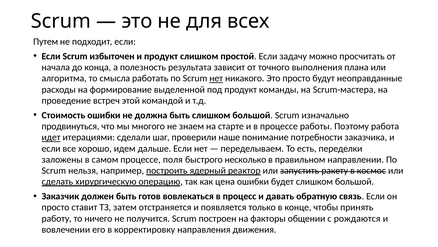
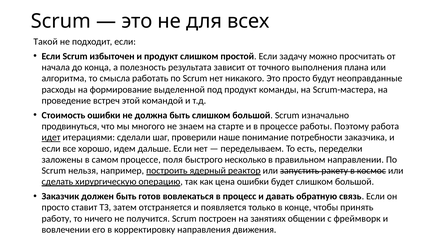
Путем: Путем -> Такой
нет at (216, 78) underline: present -> none
факторы: факторы -> занятиях
рождаются: рождаются -> фреймворк
